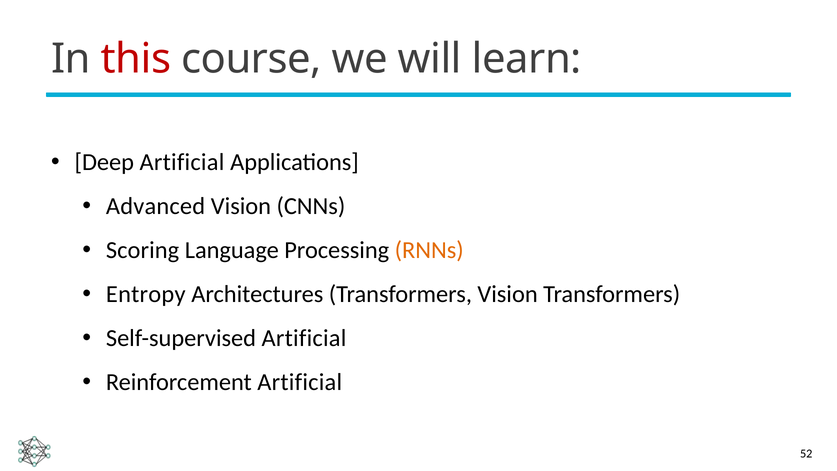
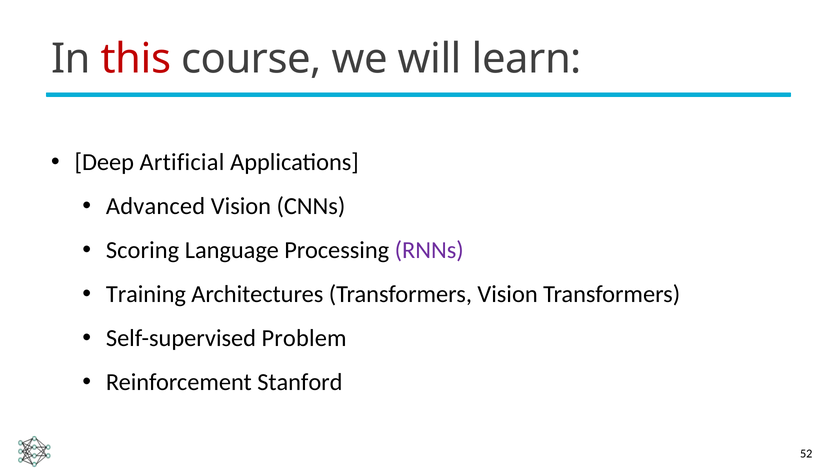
RNNs colour: orange -> purple
Entropy: Entropy -> Training
Self-supervised Artificial: Artificial -> Problem
Reinforcement Artificial: Artificial -> Stanford
